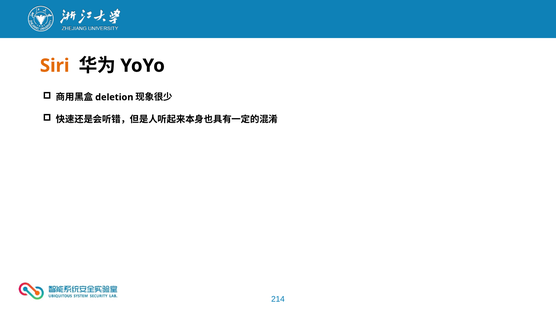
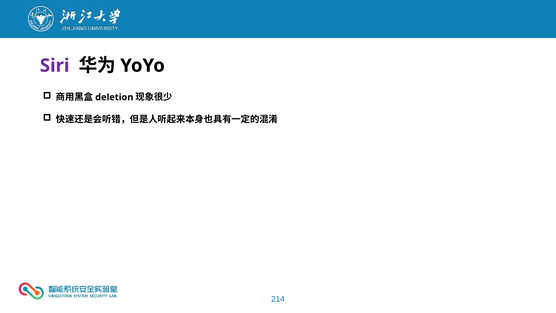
Siri colour: orange -> purple
